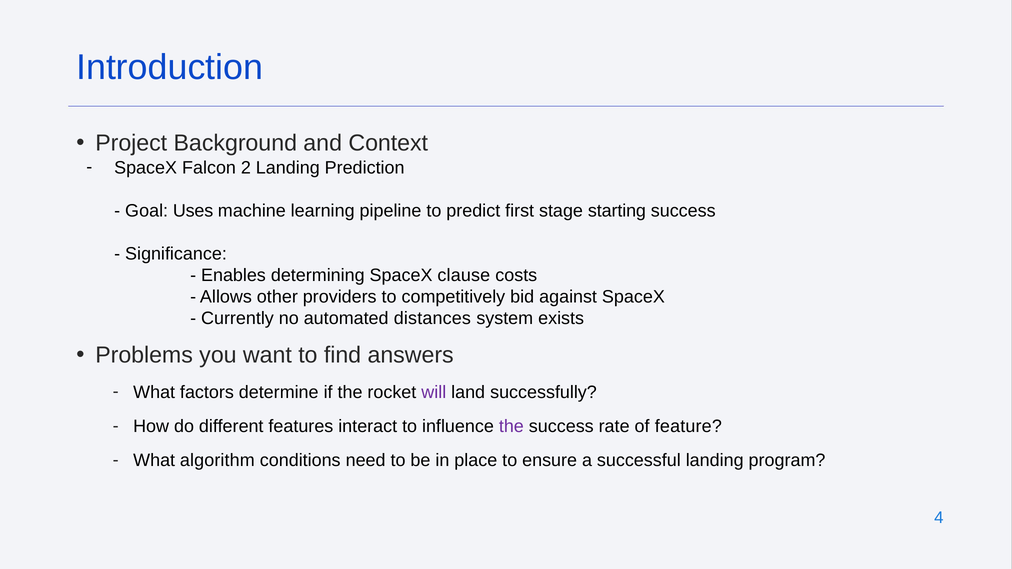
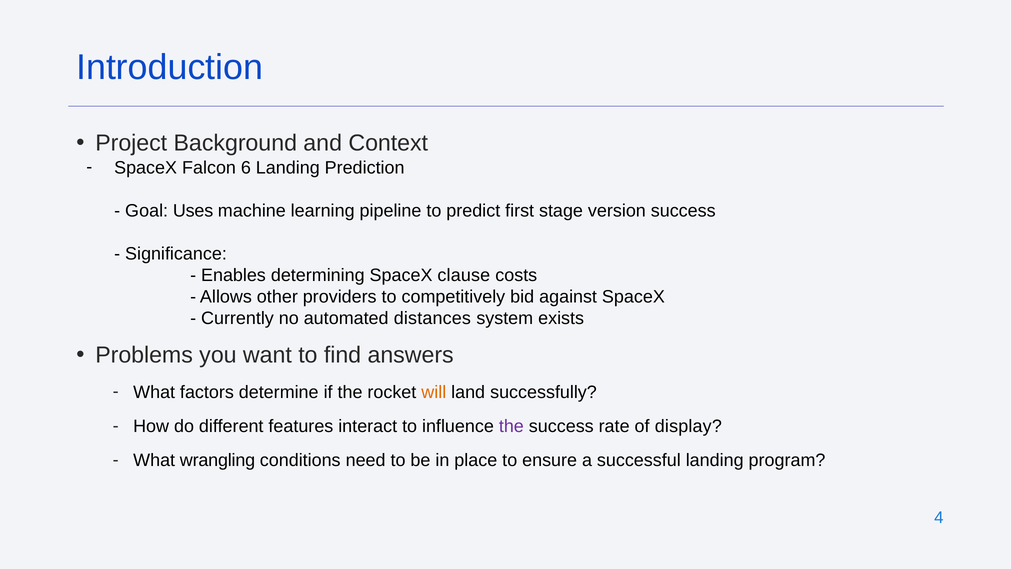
2: 2 -> 6
starting: starting -> version
will colour: purple -> orange
feature: feature -> display
algorithm: algorithm -> wrangling
